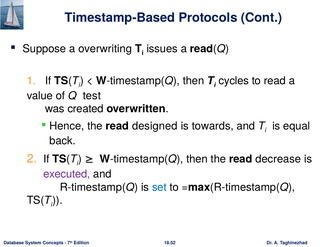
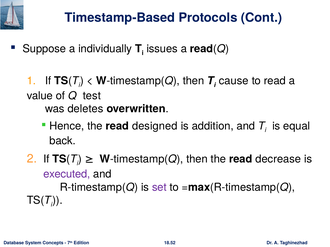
overwriting: overwriting -> individually
cycles: cycles -> cause
created: created -> deletes
towards: towards -> addition
set colour: blue -> purple
